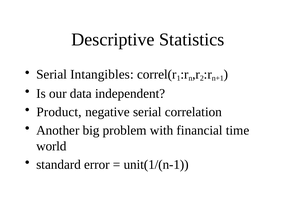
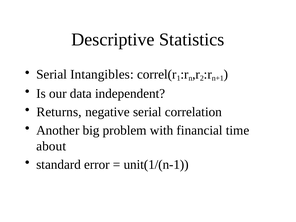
Product: Product -> Returns
world: world -> about
